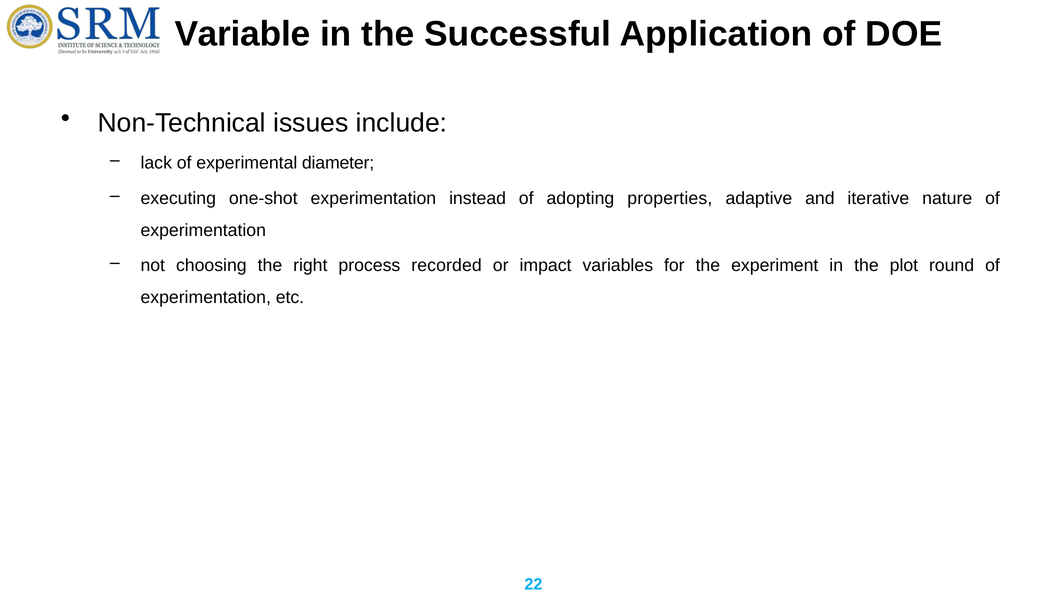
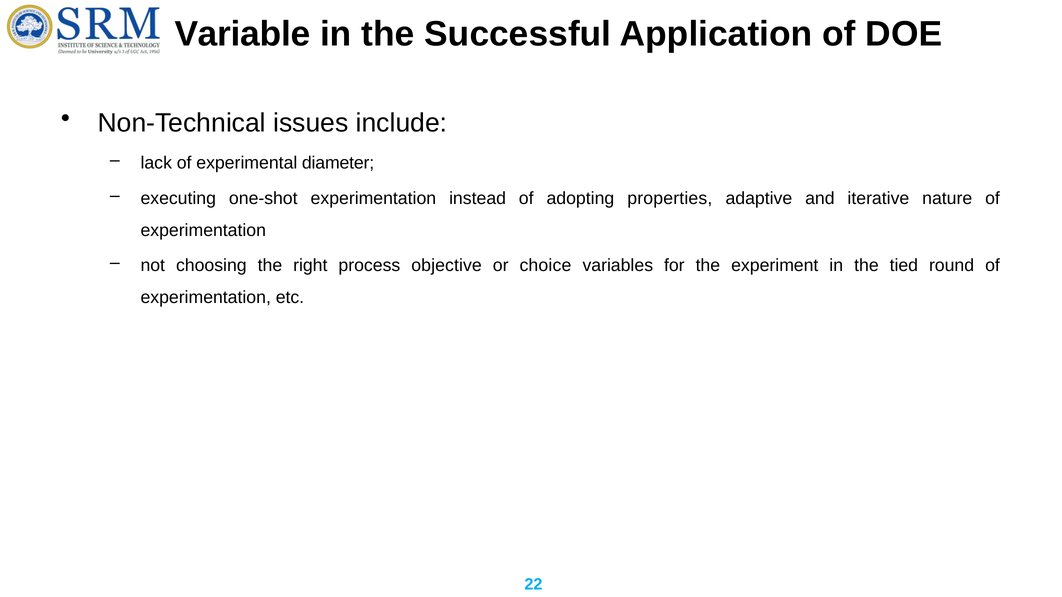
recorded: recorded -> objective
impact: impact -> choice
plot: plot -> tied
